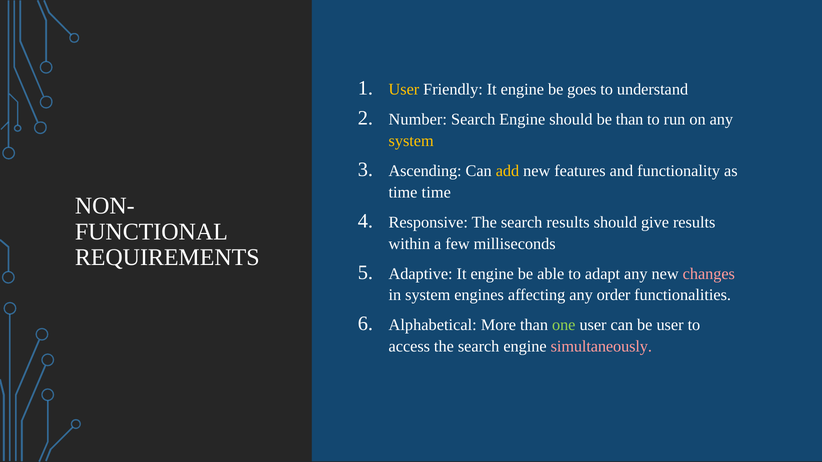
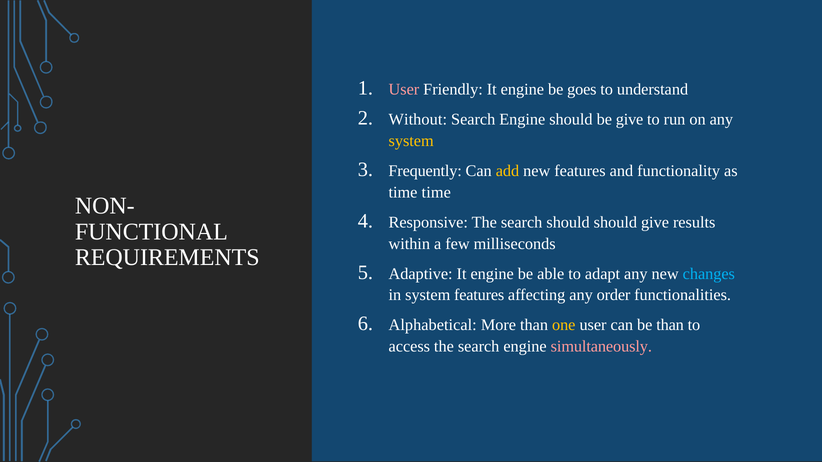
User at (404, 90) colour: yellow -> pink
Number: Number -> Without
be than: than -> give
Ascending: Ascending -> Frequently
search results: results -> should
changes colour: pink -> light blue
system engines: engines -> features
one colour: light green -> yellow
be user: user -> than
